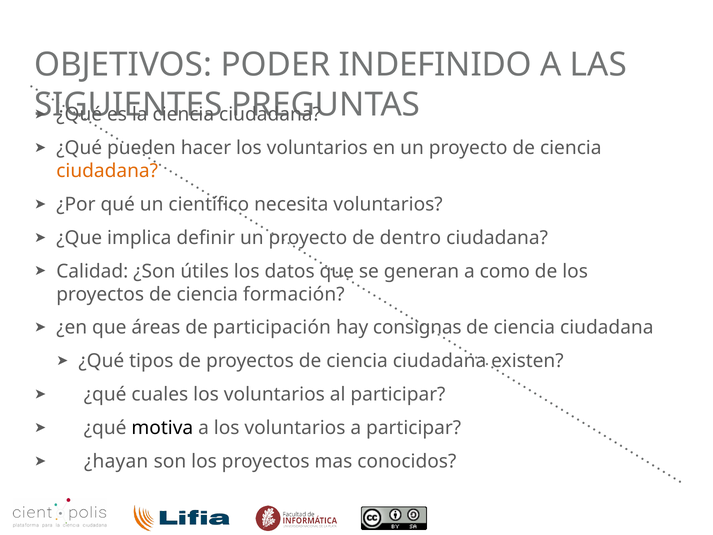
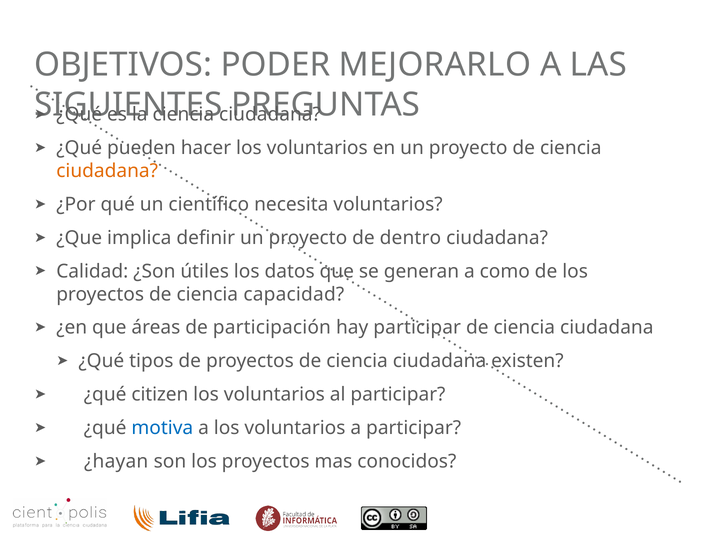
INDEFINIDO: INDEFINIDO -> MEJORARLO
formación: formación -> capacidad
hay consignas: consignas -> participar
cuales: cuales -> citizen
motiva colour: black -> blue
